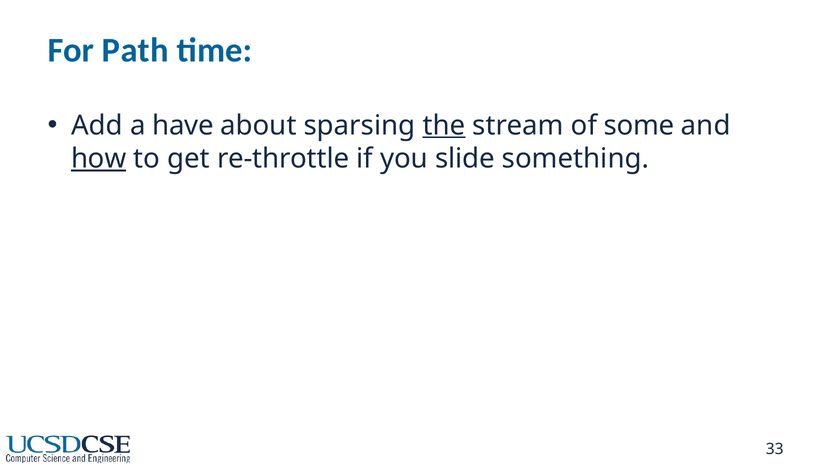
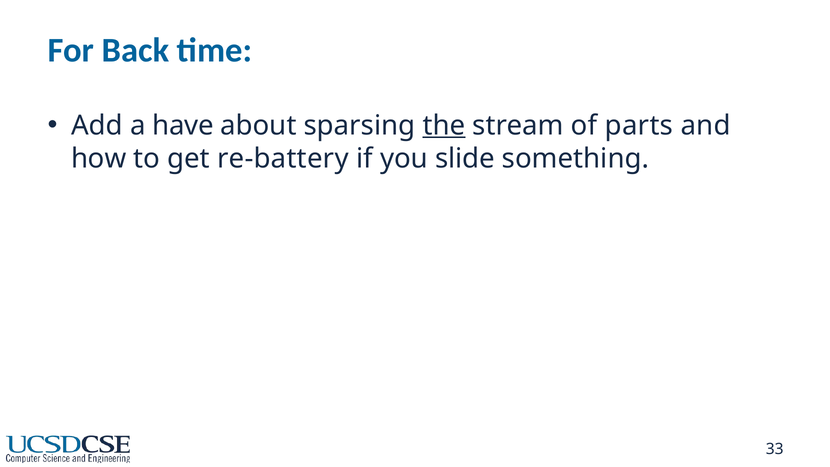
Path: Path -> Back
some: some -> parts
how underline: present -> none
re-throttle: re-throttle -> re-battery
